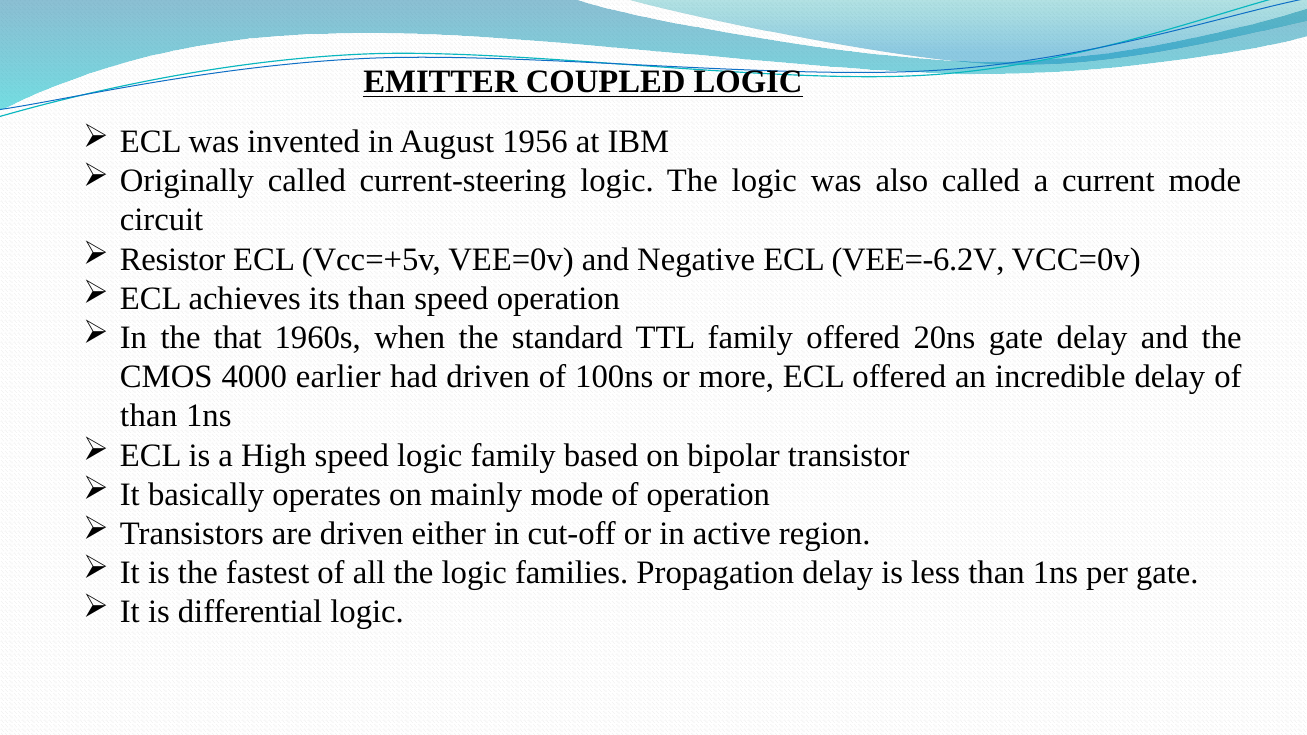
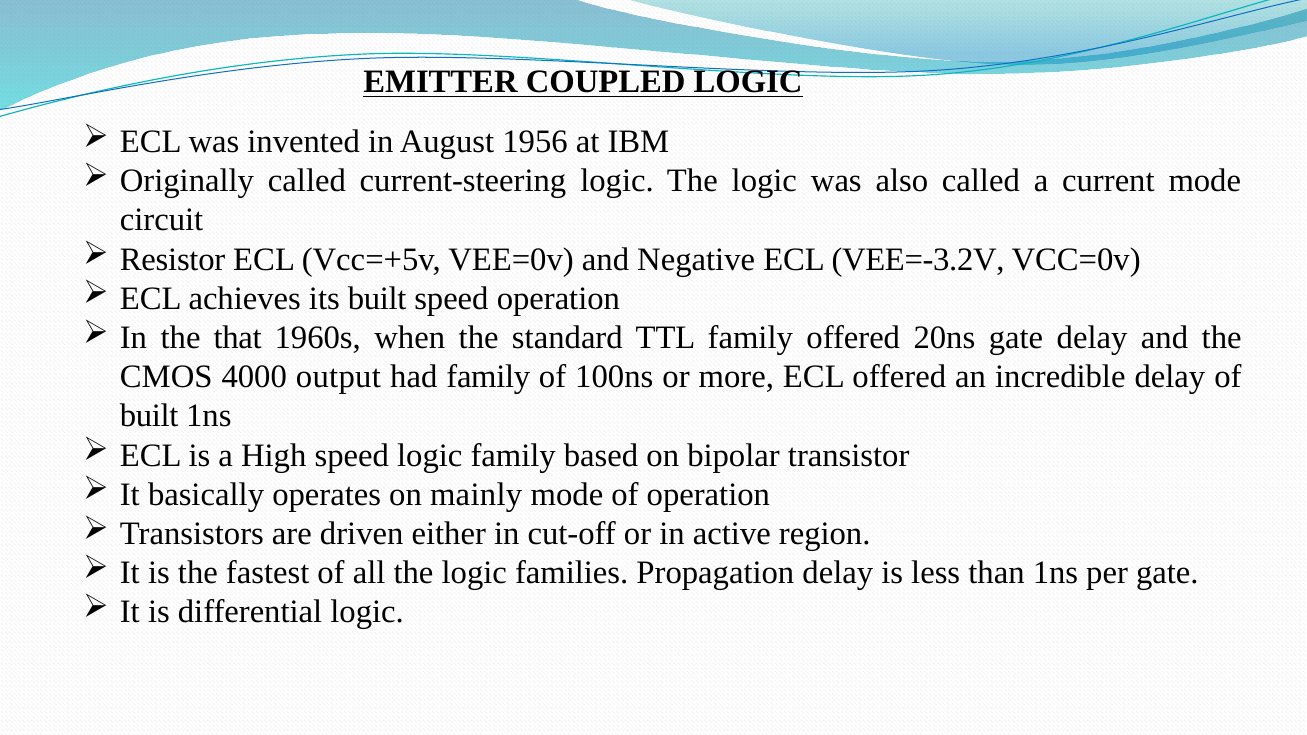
VEE=-6.2V: VEE=-6.2V -> VEE=-3.2V
its than: than -> built
earlier: earlier -> output
had driven: driven -> family
than at (149, 416): than -> built
